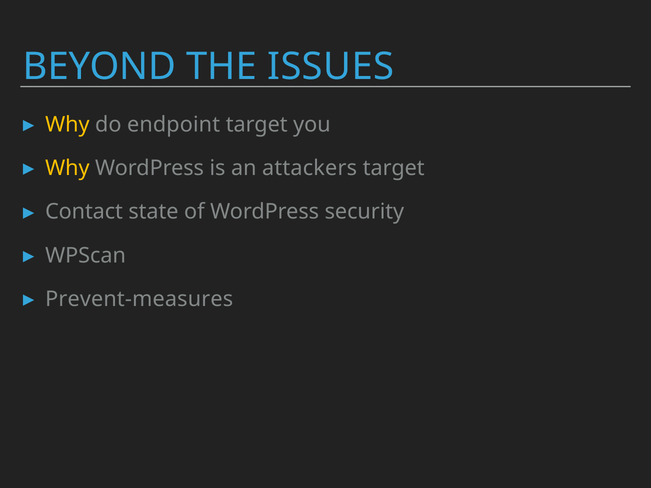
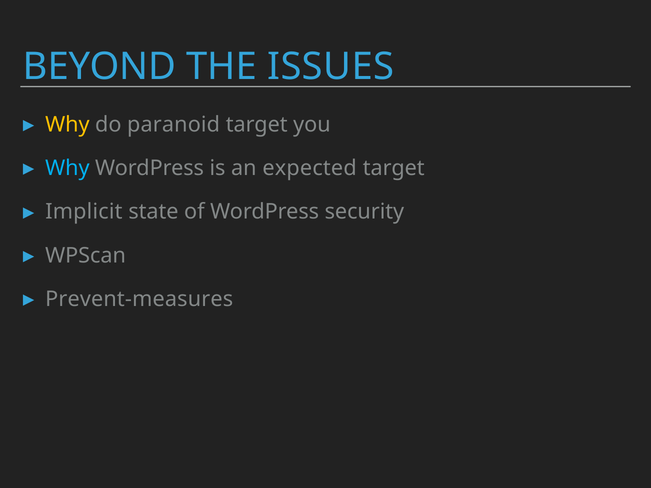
endpoint: endpoint -> paranoid
Why at (67, 168) colour: yellow -> light blue
attackers: attackers -> expected
Contact: Contact -> Implicit
